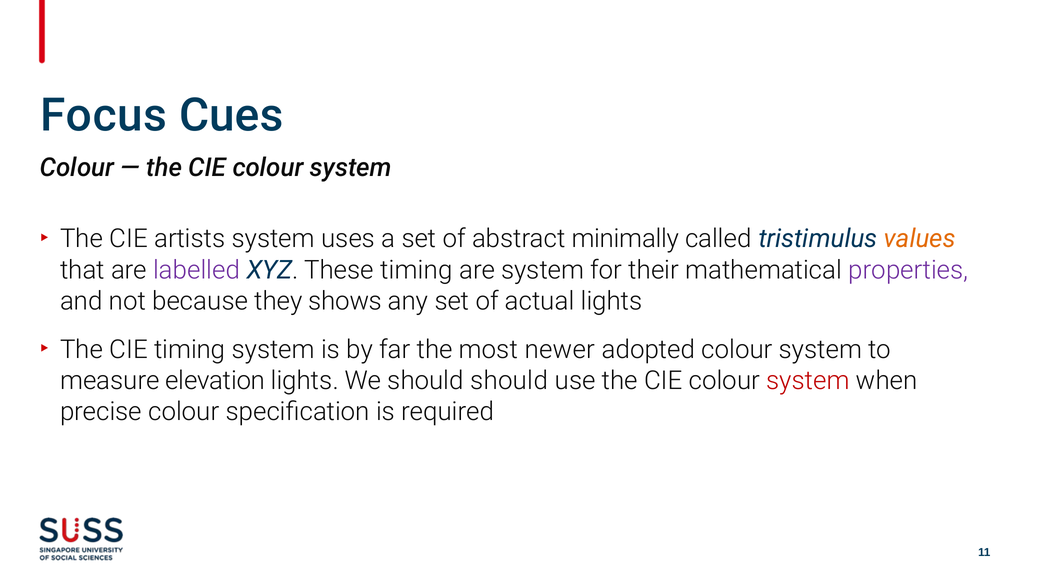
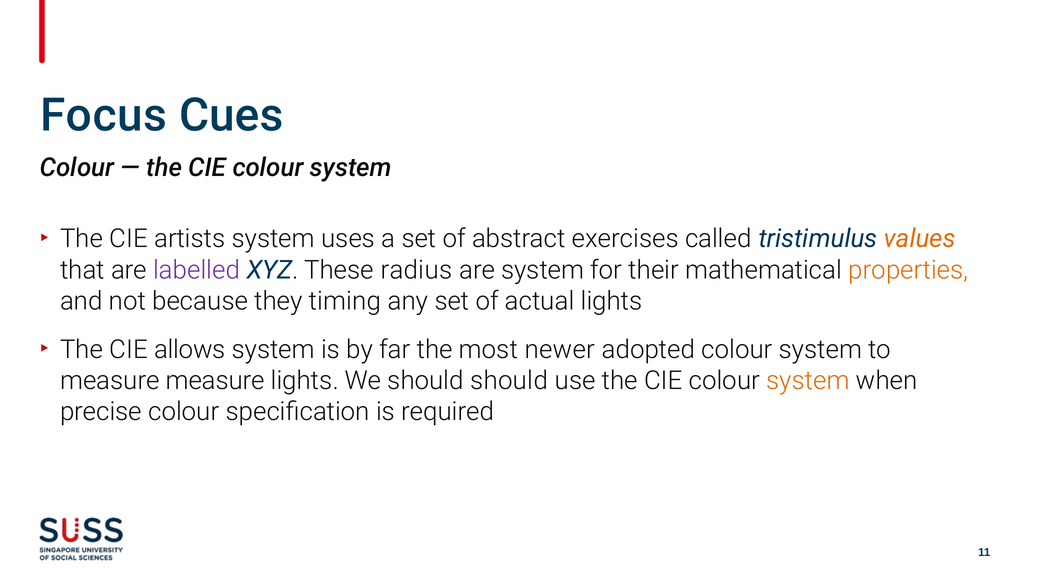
minimally: minimally -> exercises
These timing: timing -> radius
properties colour: purple -> orange
shows: shows -> timing
CIE timing: timing -> allows
measure elevation: elevation -> measure
system at (808, 380) colour: red -> orange
